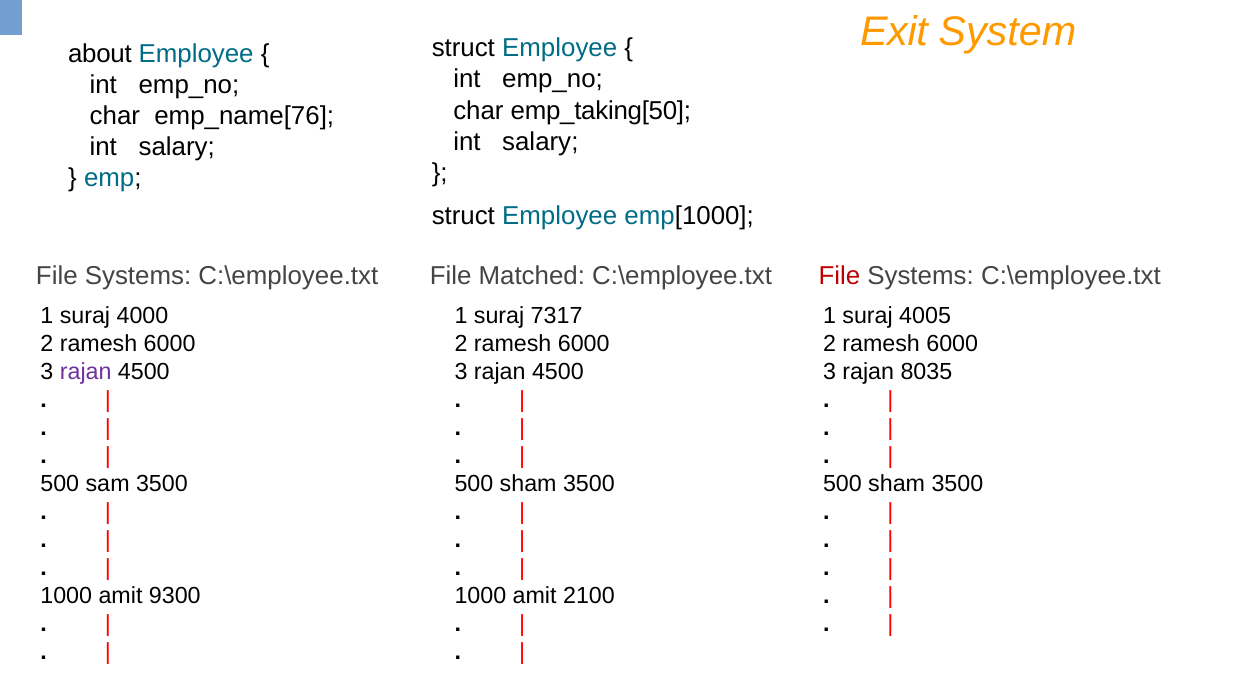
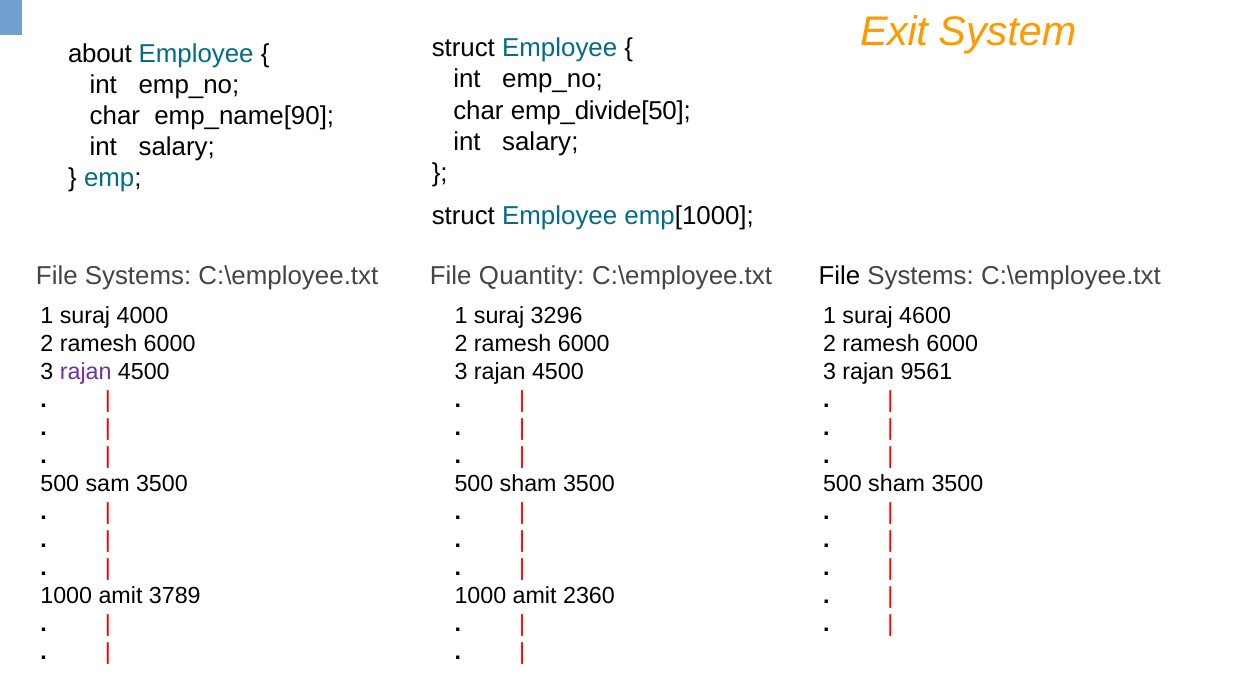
emp_taking[50: emp_taking[50 -> emp_divide[50
emp_name[76: emp_name[76 -> emp_name[90
Matched: Matched -> Quantity
File at (839, 276) colour: red -> black
7317: 7317 -> 3296
4005: 4005 -> 4600
8035: 8035 -> 9561
9300: 9300 -> 3789
2100: 2100 -> 2360
